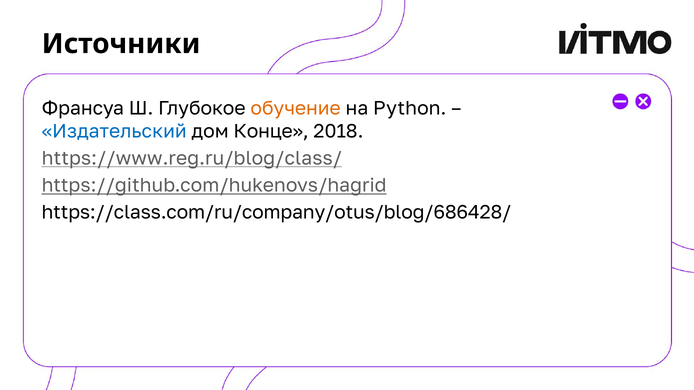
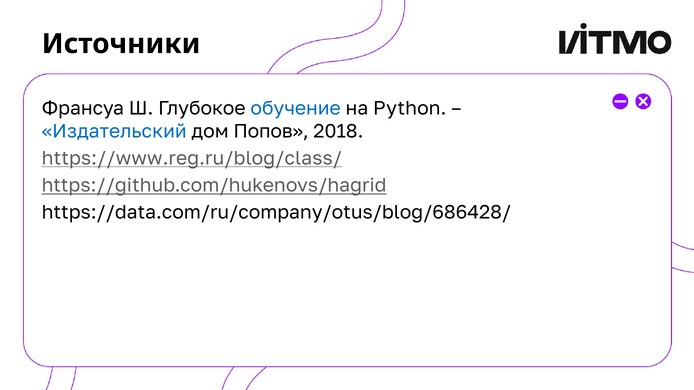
обучение colour: orange -> blue
Конце: Конце -> Попов
https://class.com/ru/company/otus/blog/686428/: https://class.com/ru/company/otus/blog/686428/ -> https://data.com/ru/company/otus/blog/686428/
